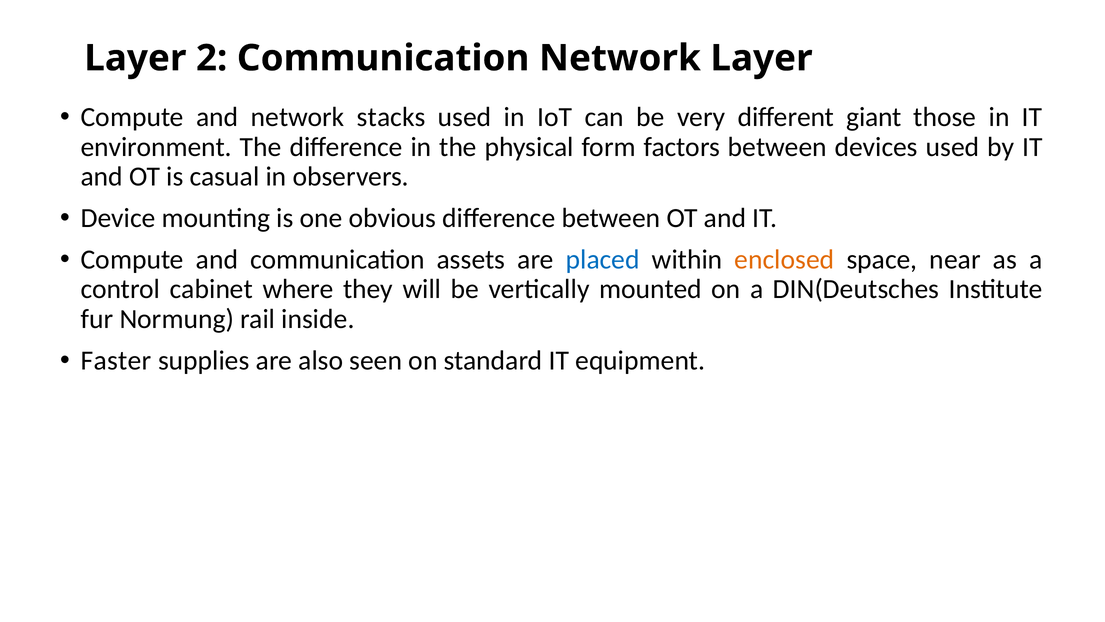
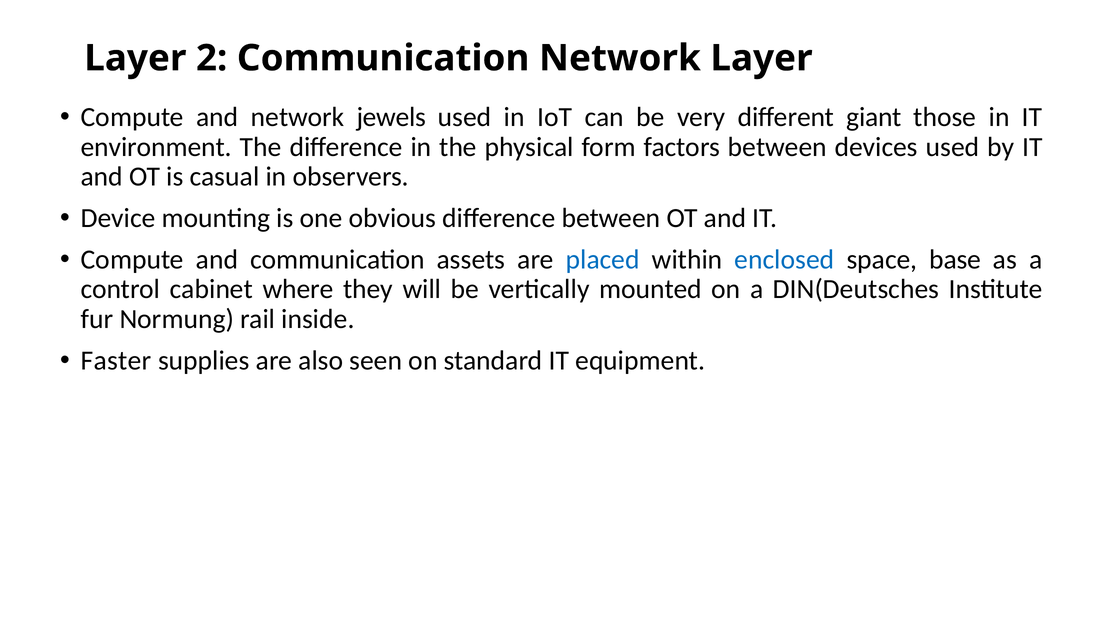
stacks: stacks -> jewels
enclosed colour: orange -> blue
near: near -> base
